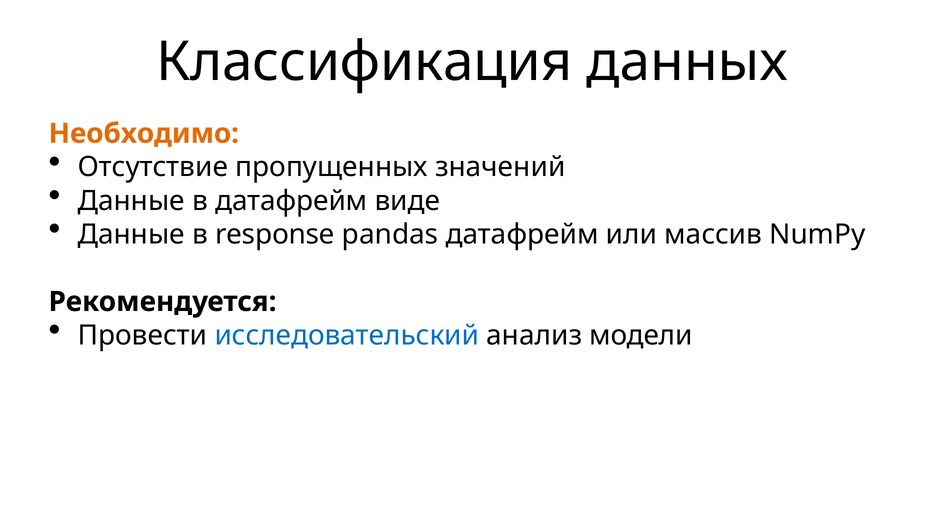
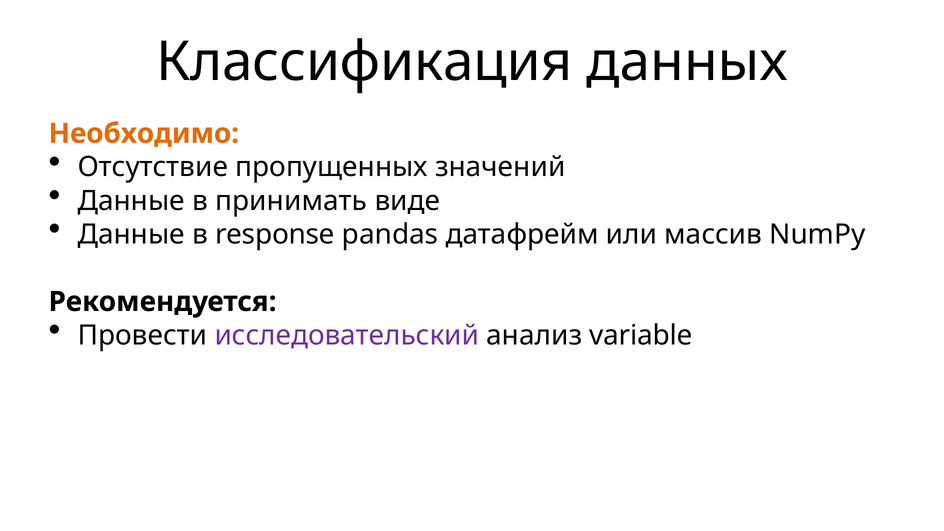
в датафрейм: датафрейм -> принимать
исследовательский colour: blue -> purple
модели: модели -> variable
